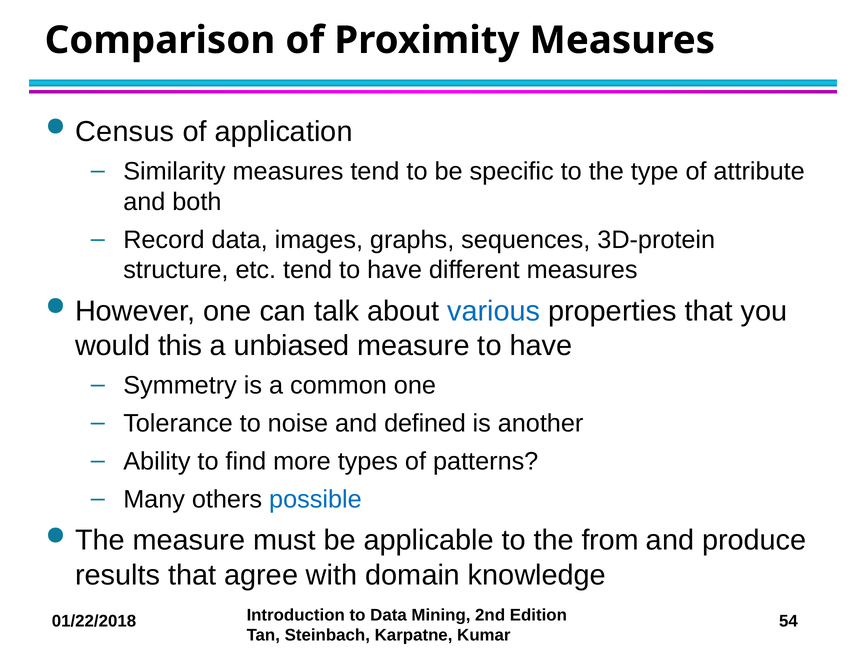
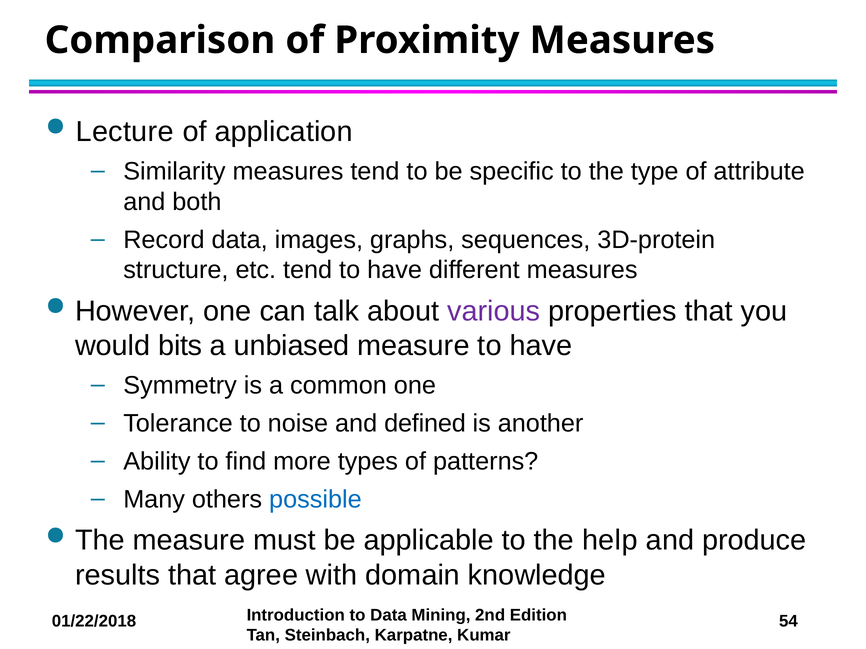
Census: Census -> Lecture
various colour: blue -> purple
this: this -> bits
from: from -> help
